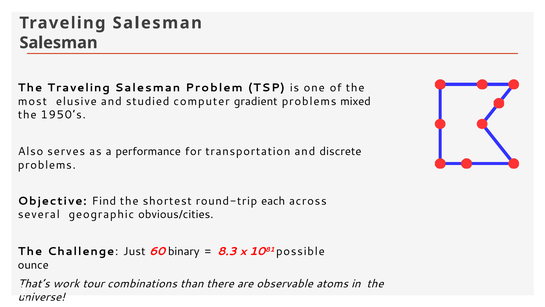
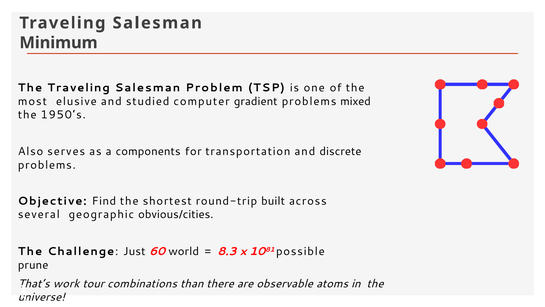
Salesman at (59, 43): Salesman -> Minimum
performance: performance -> components
each: each -> built
binary: binary -> world
ounce: ounce -> prune
